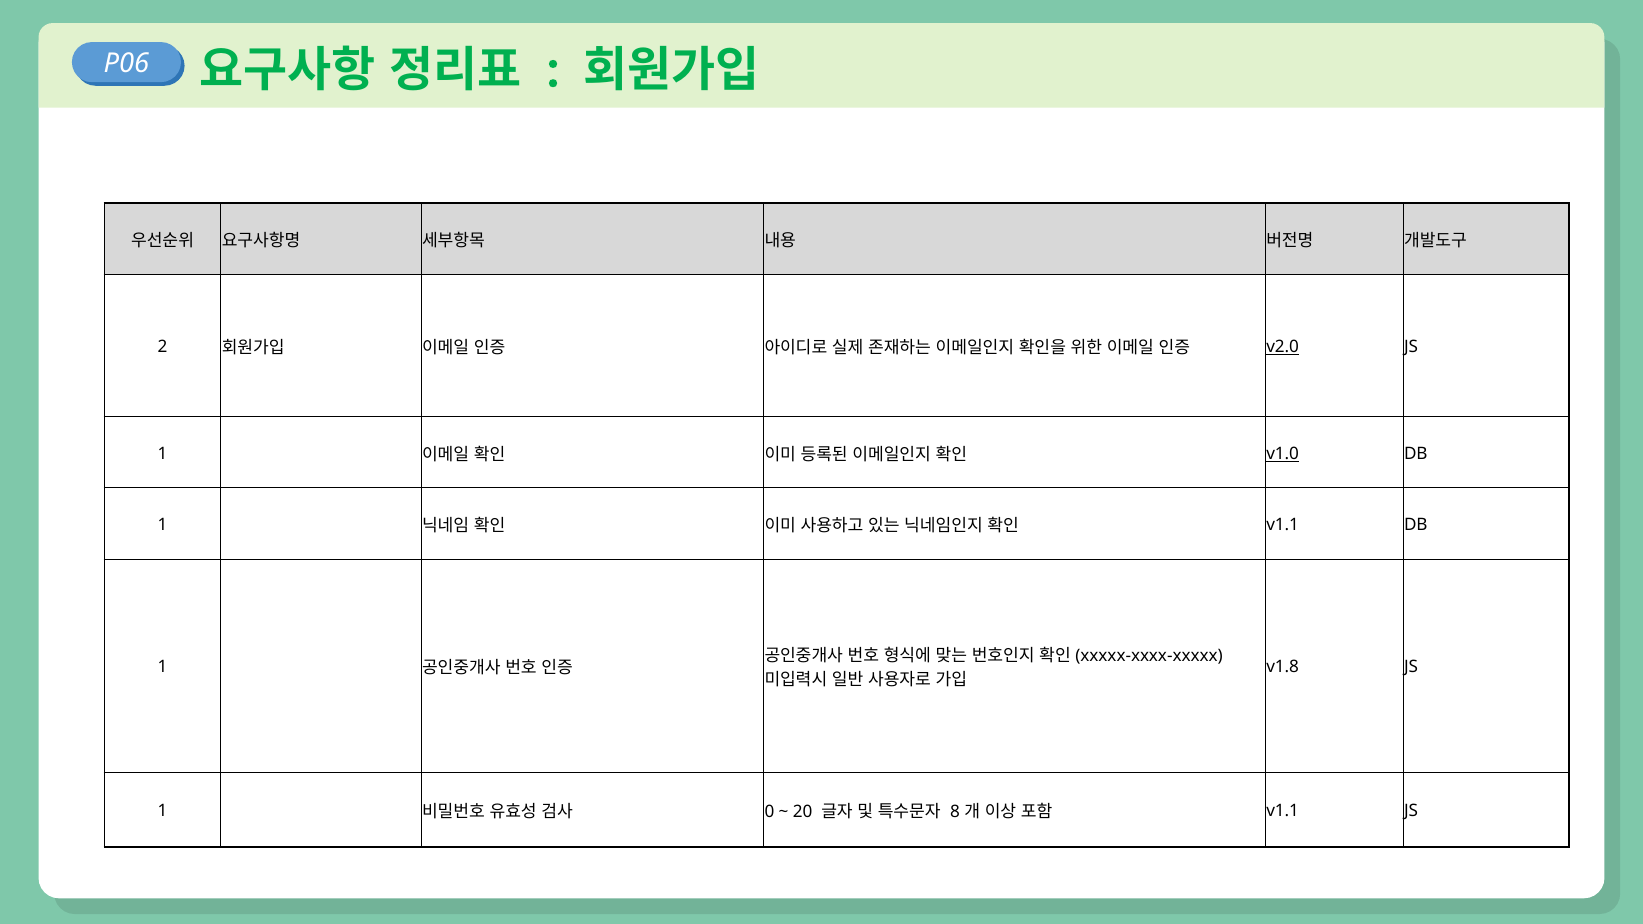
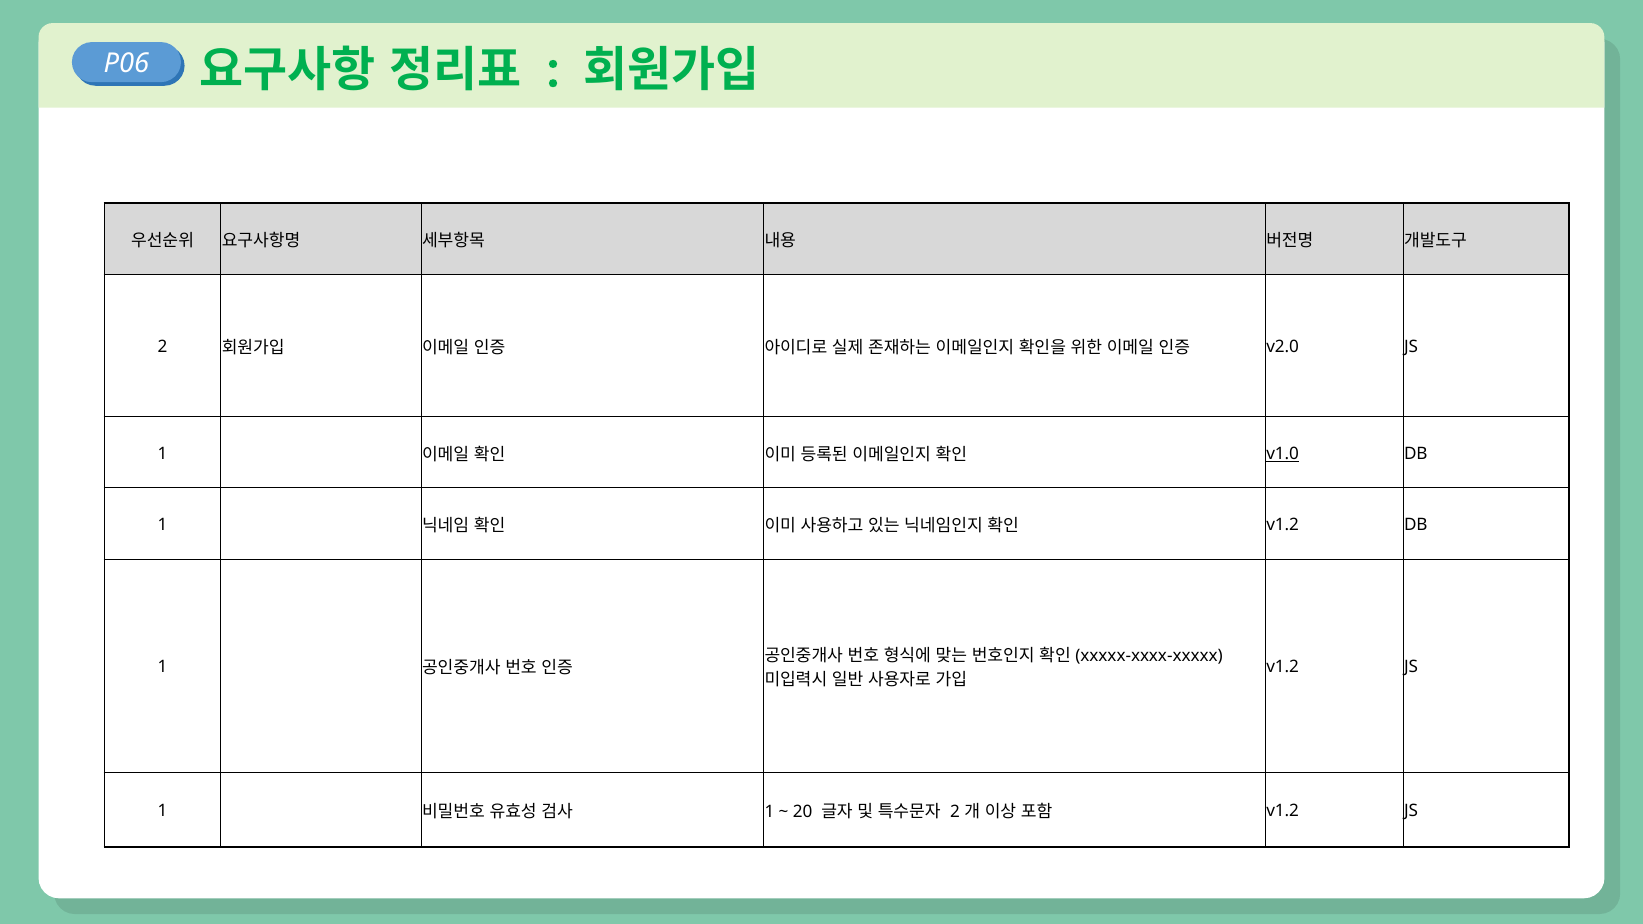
v2.0 underline: present -> none
v1.1 at (1283, 525): v1.1 -> v1.2
v1.8 at (1283, 667): v1.8 -> v1.2
0 at (769, 812): 0 -> 1
8 at (955, 812): 8 -> 2
v1.1 at (1283, 811): v1.1 -> v1.2
